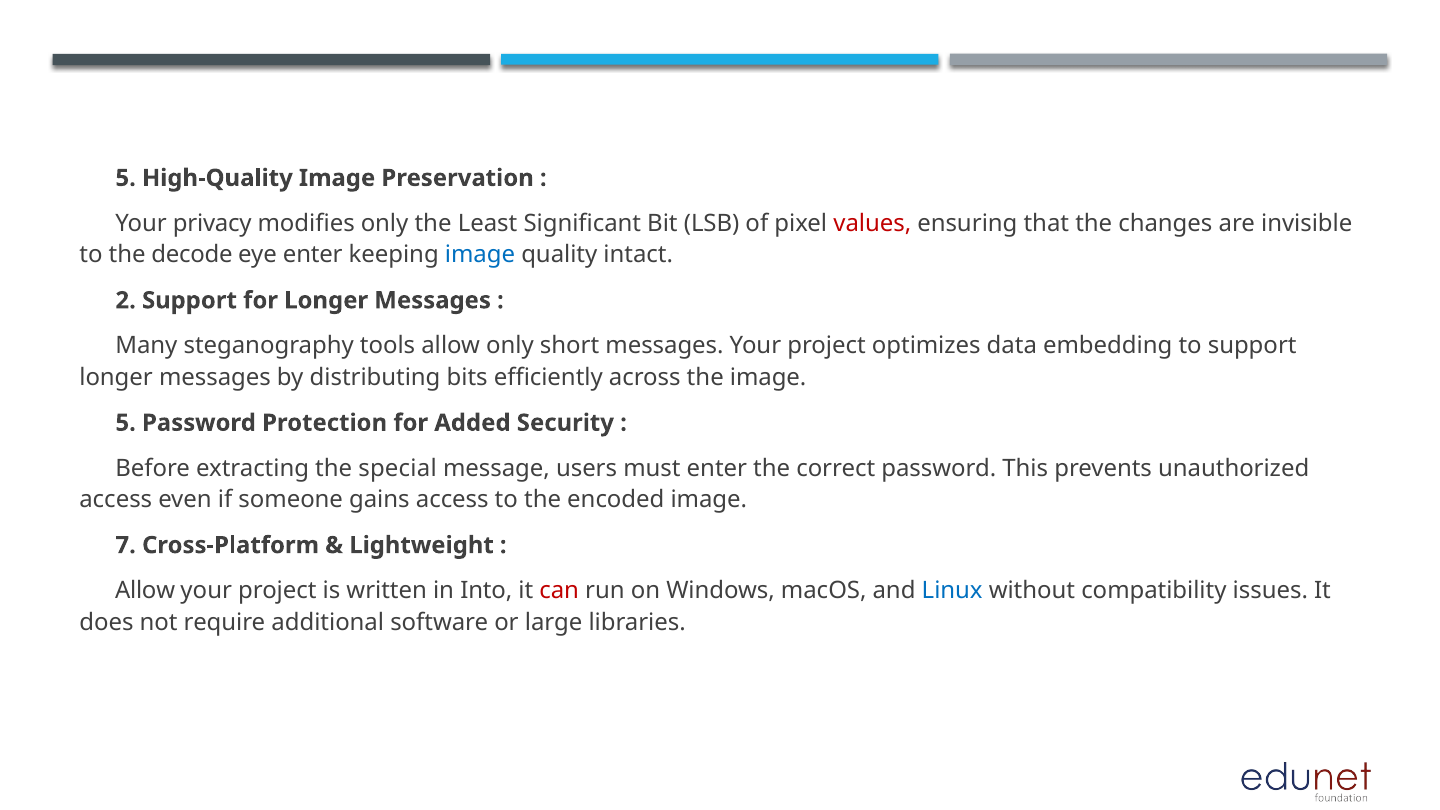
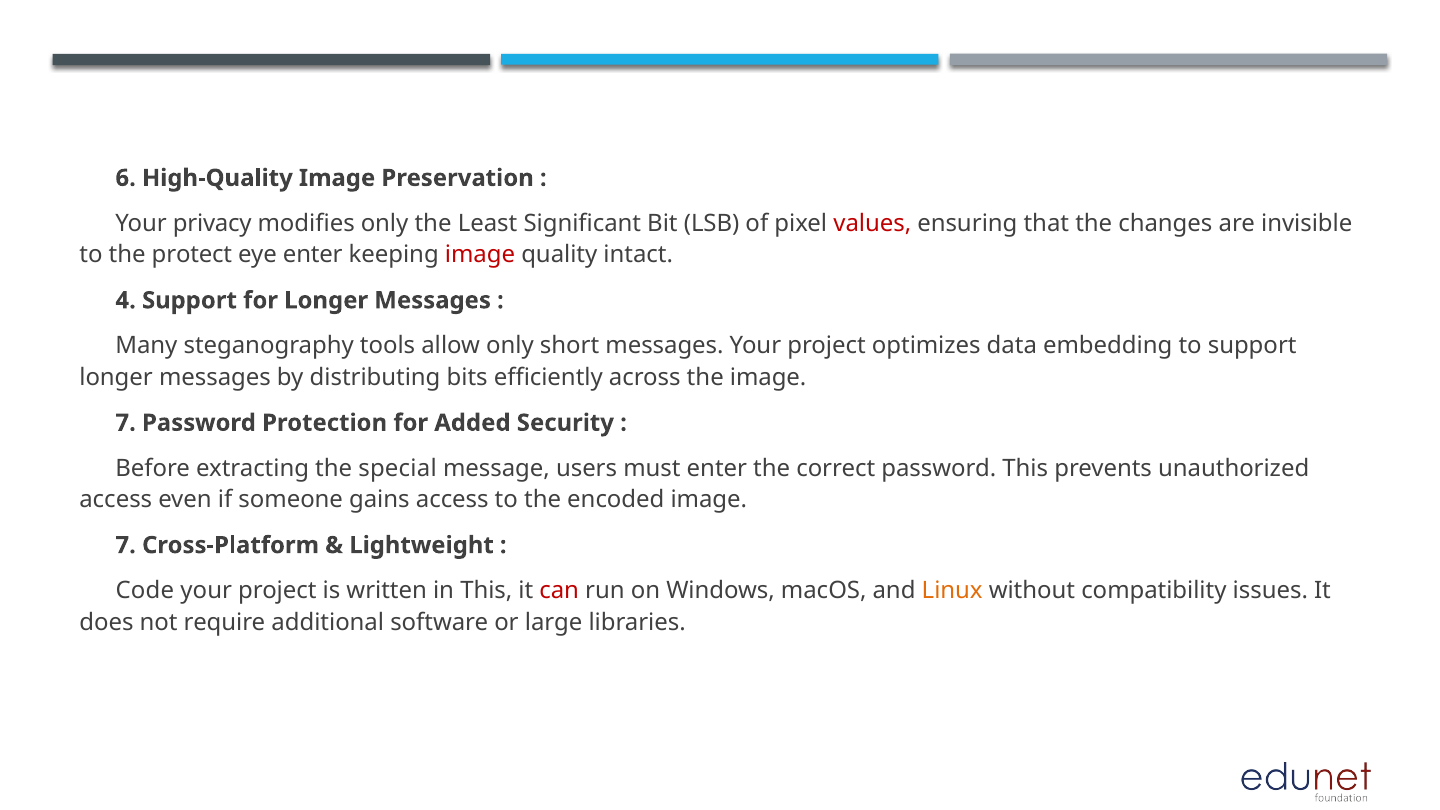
5 at (126, 178): 5 -> 6
decode: decode -> protect
image at (480, 255) colour: blue -> red
2: 2 -> 4
5 at (126, 423): 5 -> 7
Allow at (145, 591): Allow -> Code
in Into: Into -> This
Linux colour: blue -> orange
